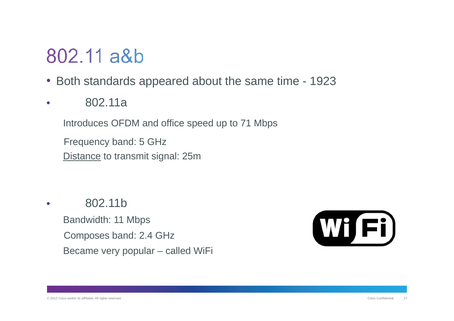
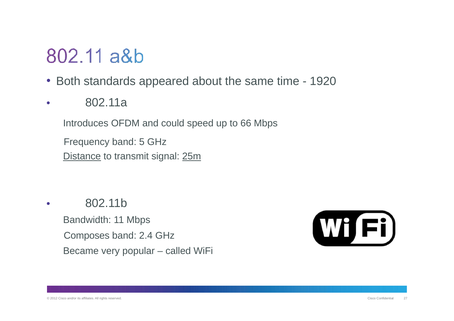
1923: 1923 -> 1920
office: office -> could
71: 71 -> 66
25m underline: none -> present
